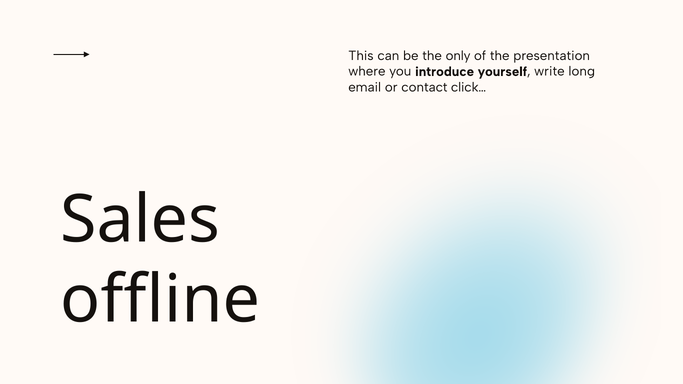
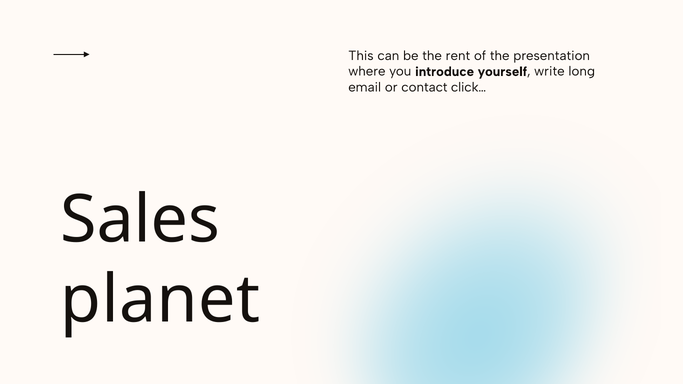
only: only -> rent
offline: offline -> planet
